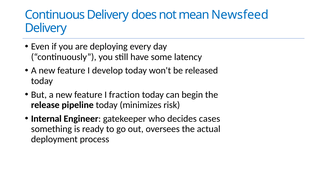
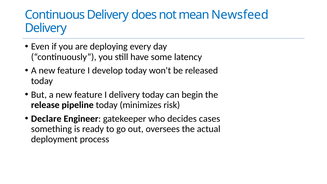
I fraction: fraction -> delivery
Internal: Internal -> Declare
